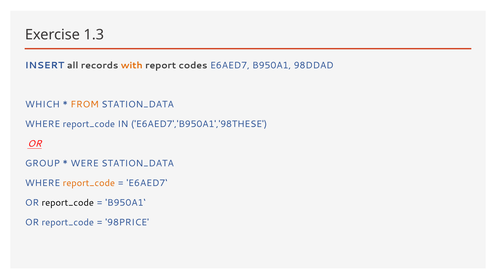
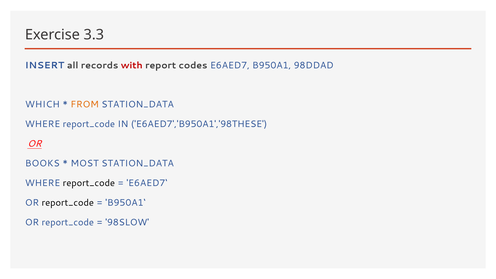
1.3: 1.3 -> 3.3
with colour: orange -> red
GROUP: GROUP -> BOOKS
WERE: WERE -> MOST
report_code at (89, 183) colour: orange -> black
98PRICE: 98PRICE -> 98SLOW
